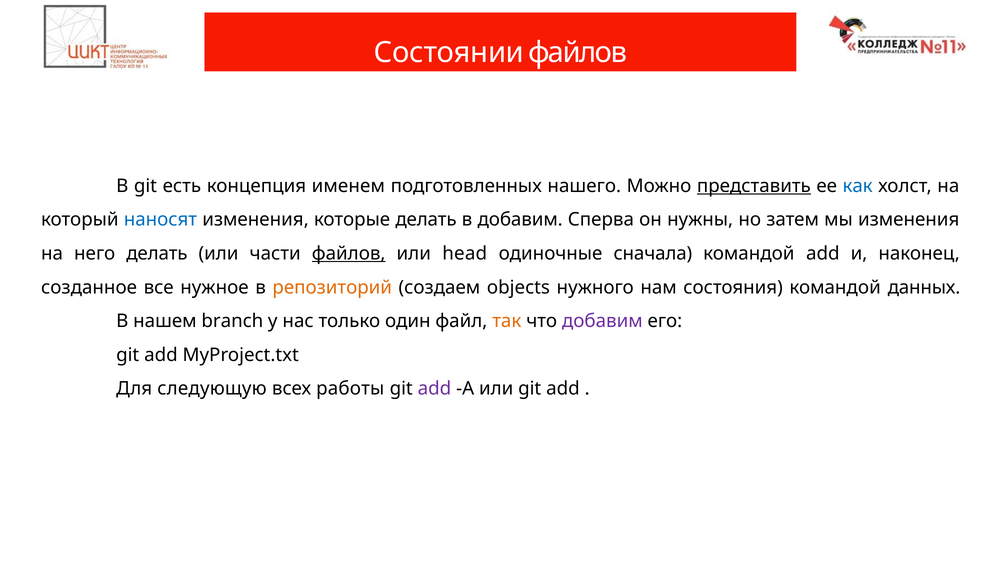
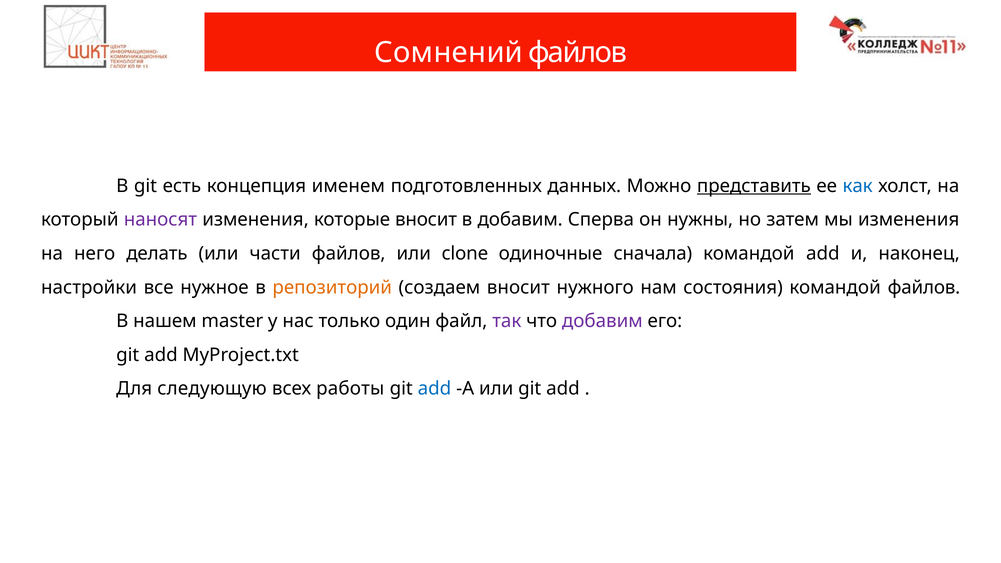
Состоянии: Состоянии -> Сомнений
нашего: нашего -> данных
наносят colour: blue -> purple
которые делать: делать -> вносит
файлов at (349, 254) underline: present -> none
head: head -> clone
созданное: созданное -> настройки
создаем objects: objects -> вносит
командой данных: данных -> файлов
branch: branch -> master
так colour: orange -> purple
add at (434, 389) colour: purple -> blue
